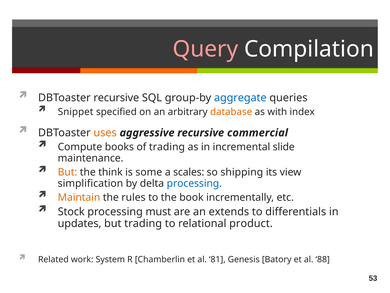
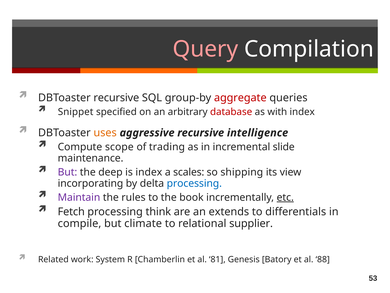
aggregate colour: blue -> red
database colour: orange -> red
commercial: commercial -> intelligence
books: books -> scope
But at (67, 172) colour: orange -> purple
think: think -> deep
is some: some -> index
simplification: simplification -> incorporating
Maintain colour: orange -> purple
etc underline: none -> present
Stock: Stock -> Fetch
must: must -> think
updates: updates -> compile
but trading: trading -> climate
product: product -> supplier
